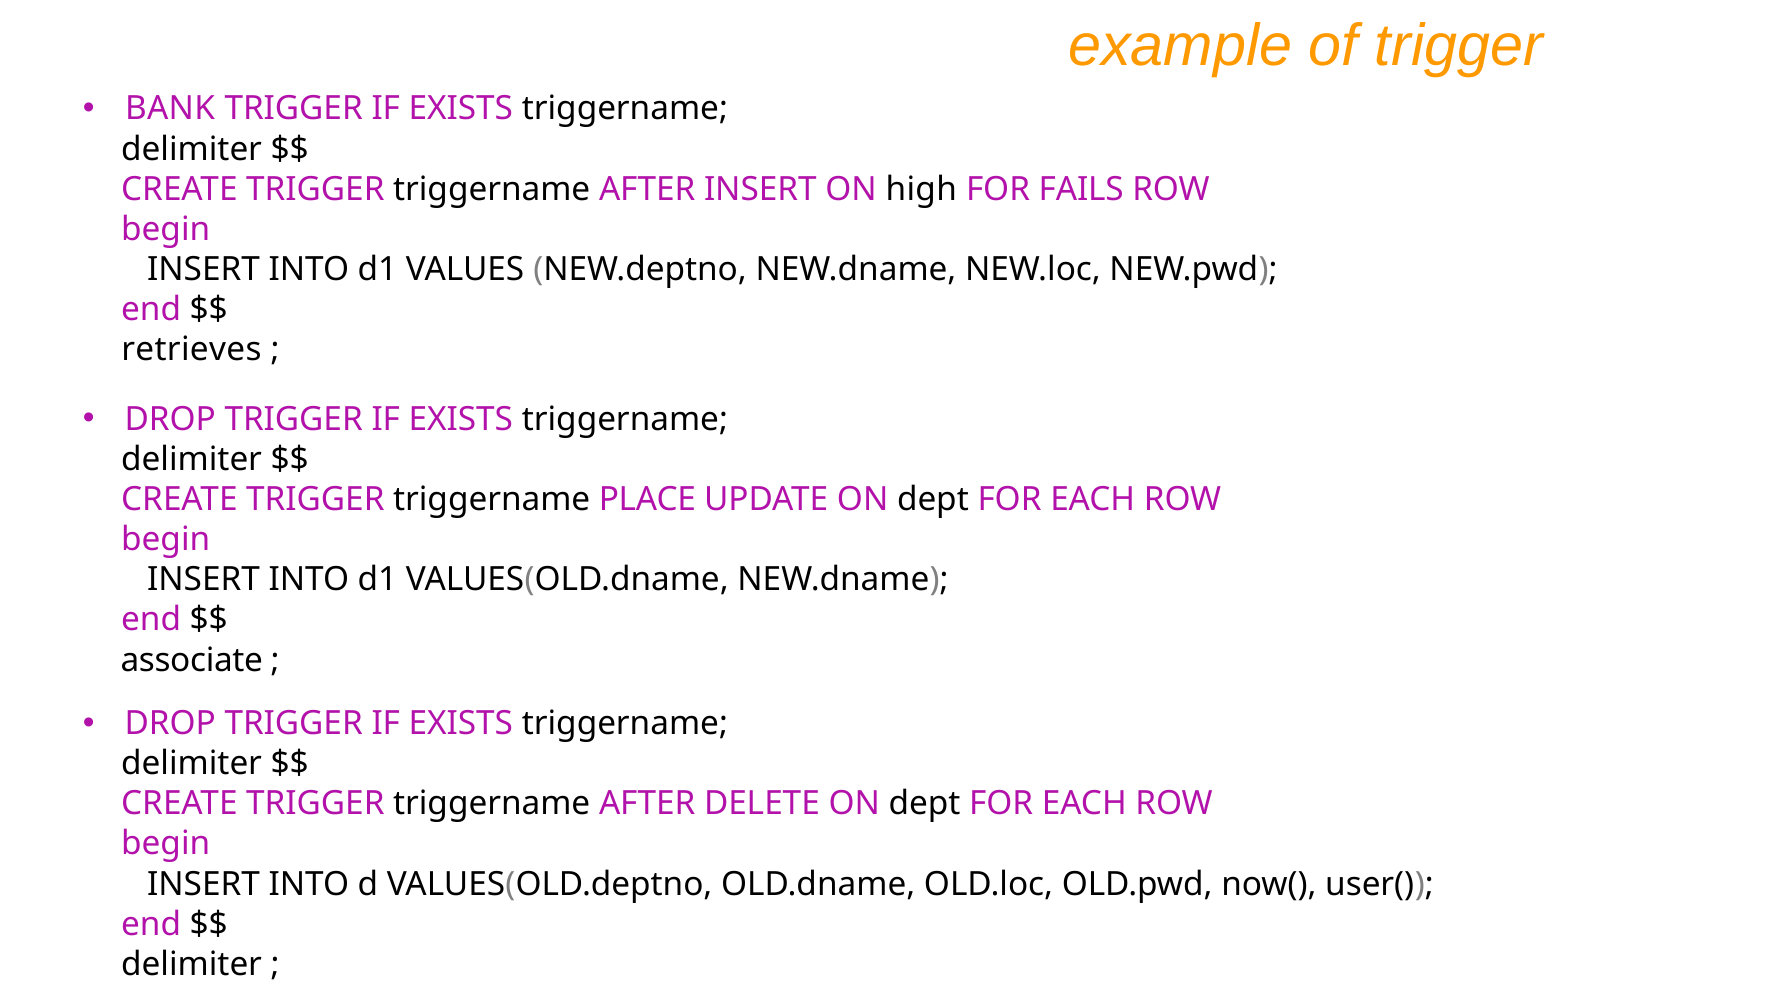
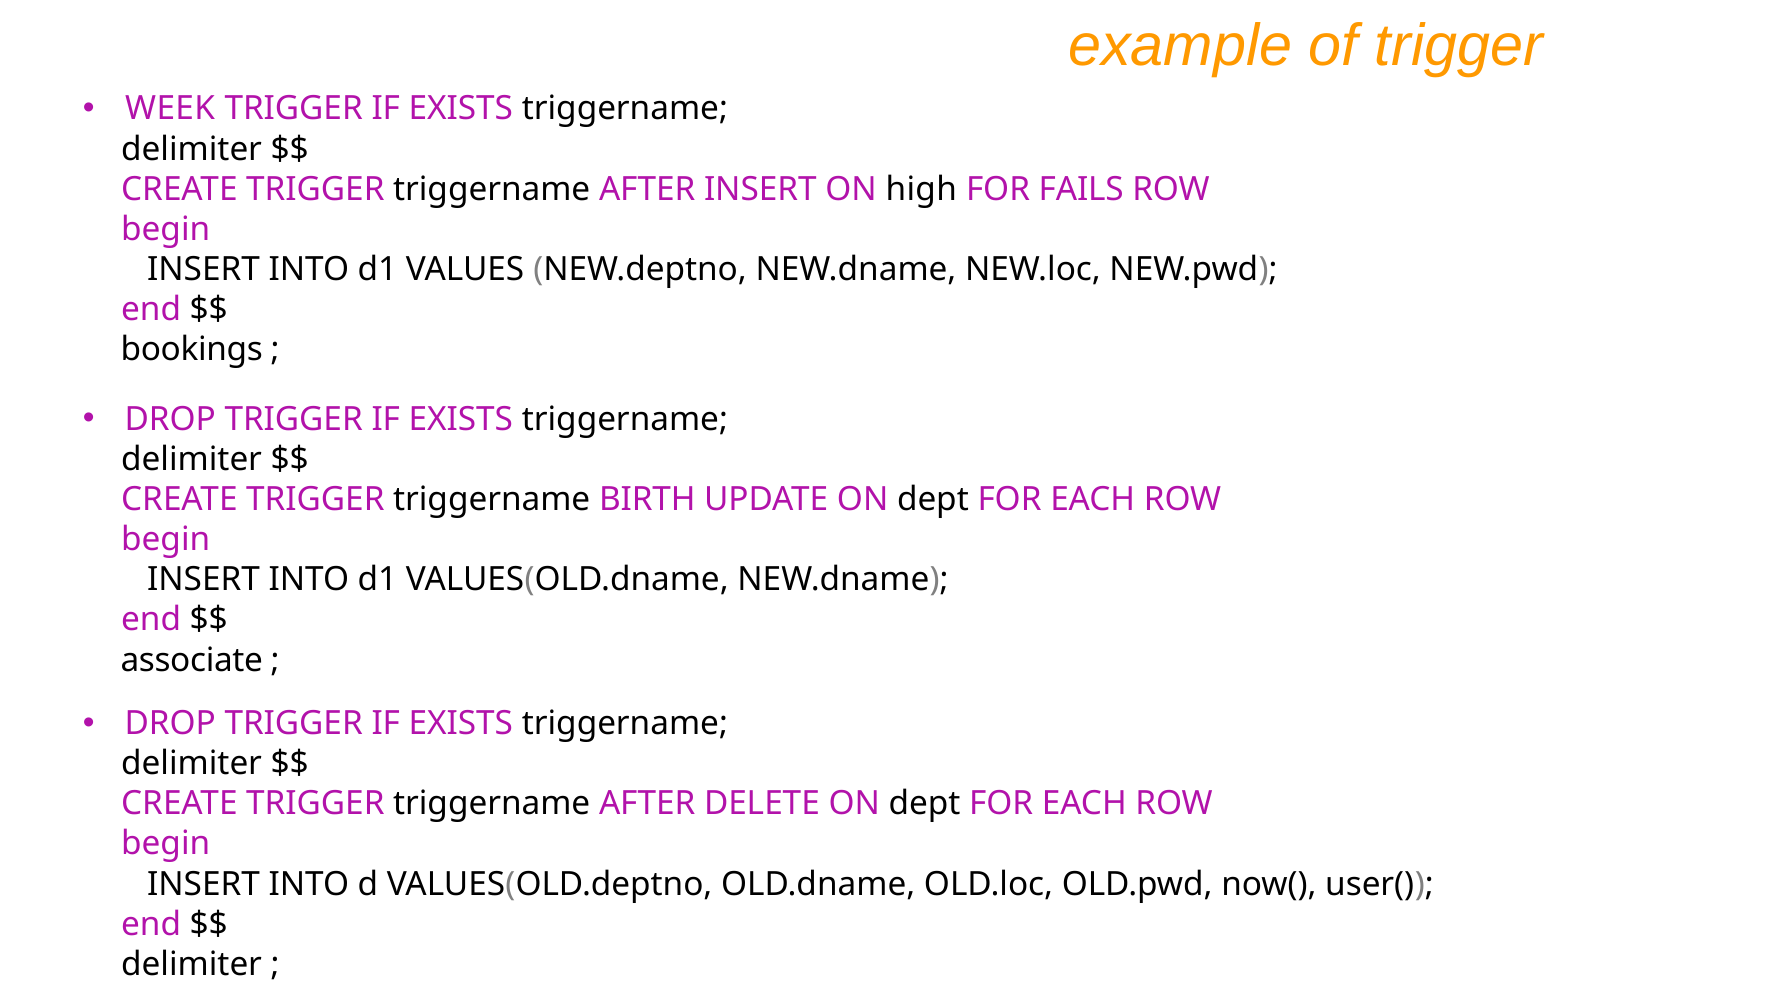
BANK: BANK -> WEEK
retrieves: retrieves -> bookings
PLACE: PLACE -> BIRTH
